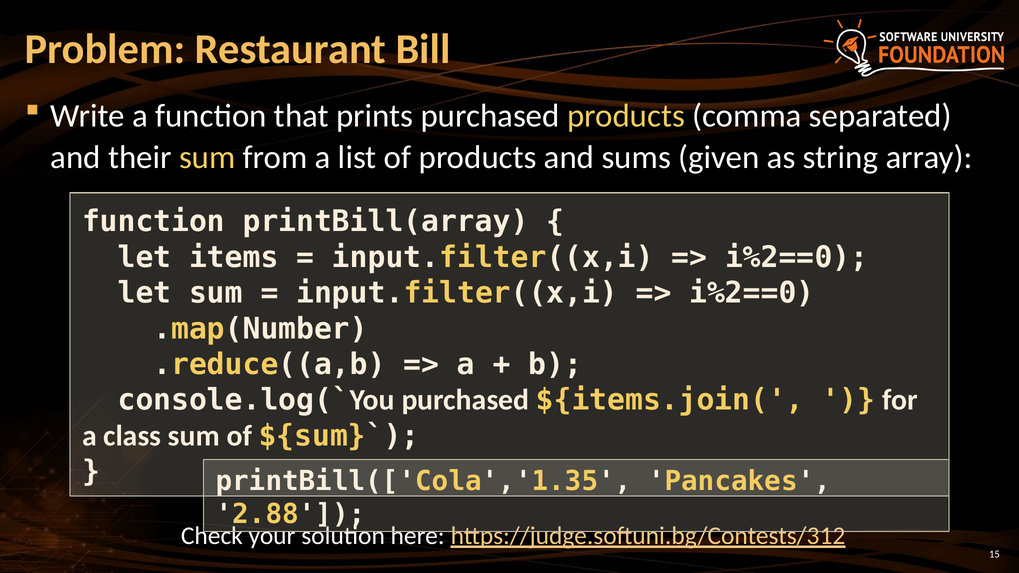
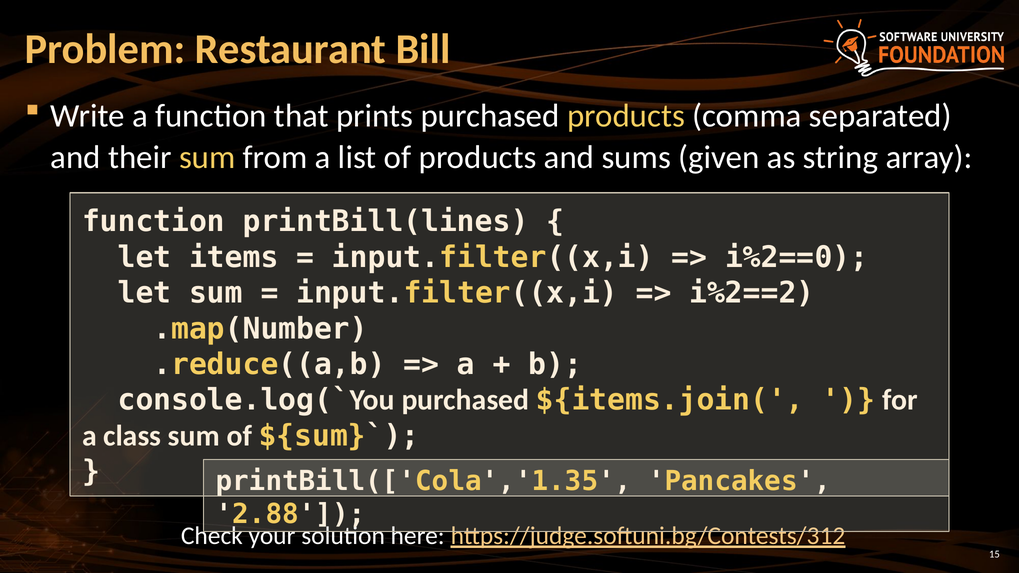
printBill(array: printBill(array -> printBill(lines
i%2==0 at (752, 293): i%2==0 -> i%2==2
